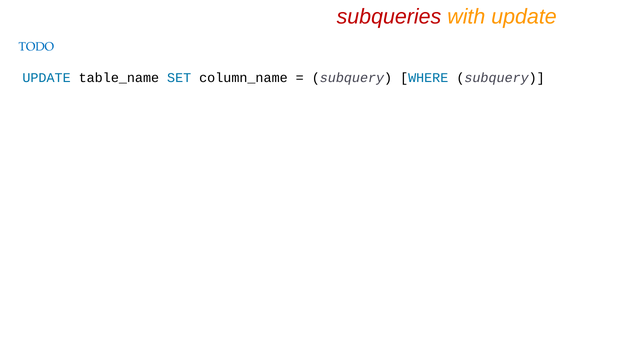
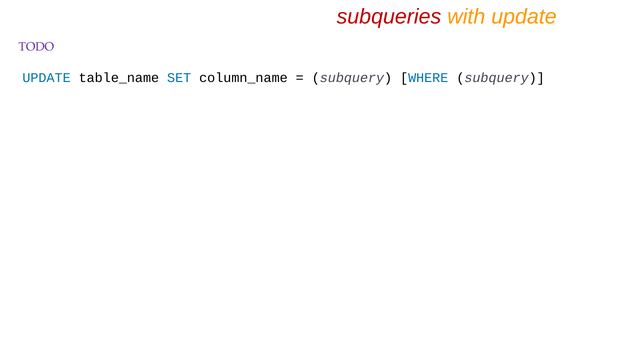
TODO colour: blue -> purple
